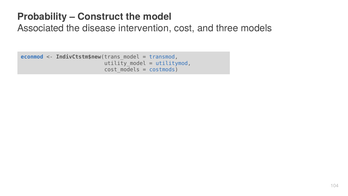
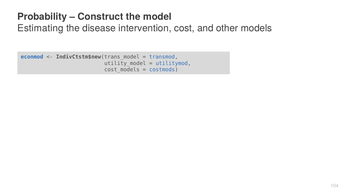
Associated: Associated -> Estimating
three: three -> other
